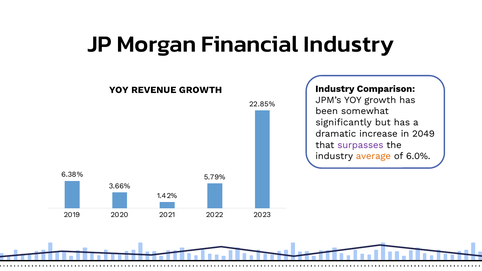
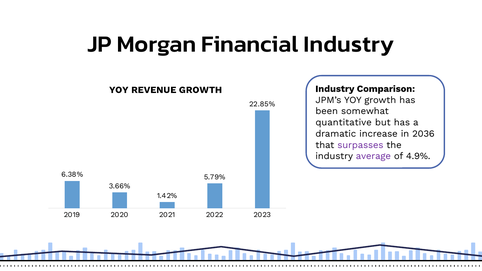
significantly: significantly -> quantitative
2049: 2049 -> 2036
average colour: orange -> purple
6.0%: 6.0% -> 4.9%
